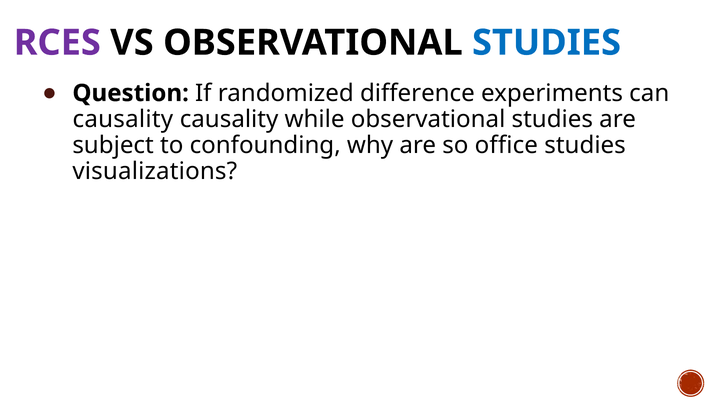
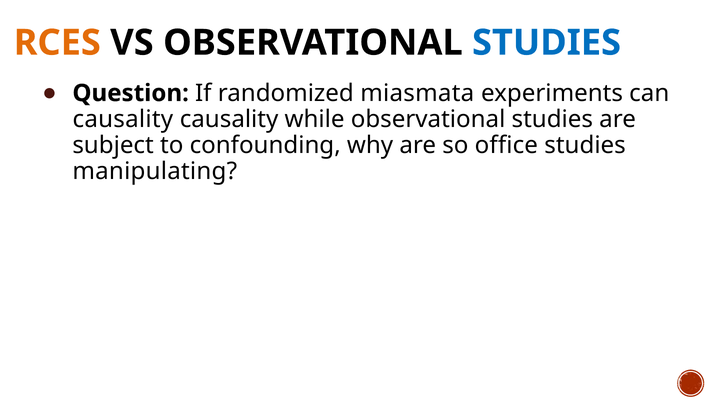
RCES colour: purple -> orange
difference: difference -> miasmata
visualizations: visualizations -> manipulating
